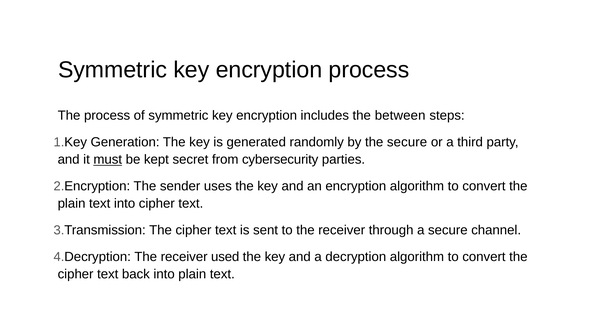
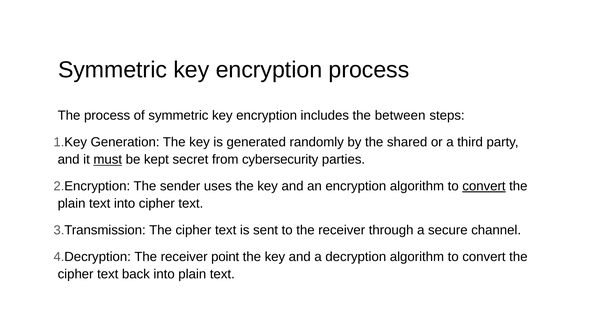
the secure: secure -> shared
convert at (484, 186) underline: none -> present
used: used -> point
